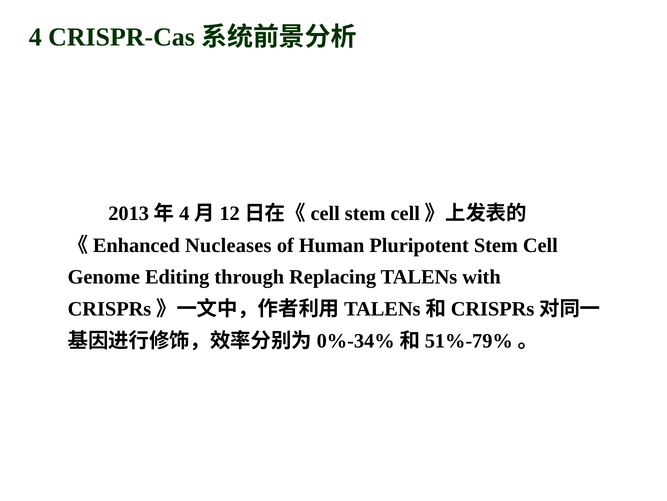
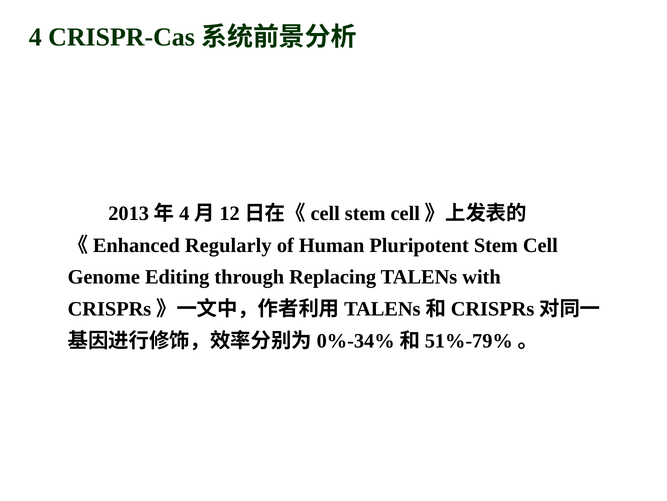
Nucleases: Nucleases -> Regularly
